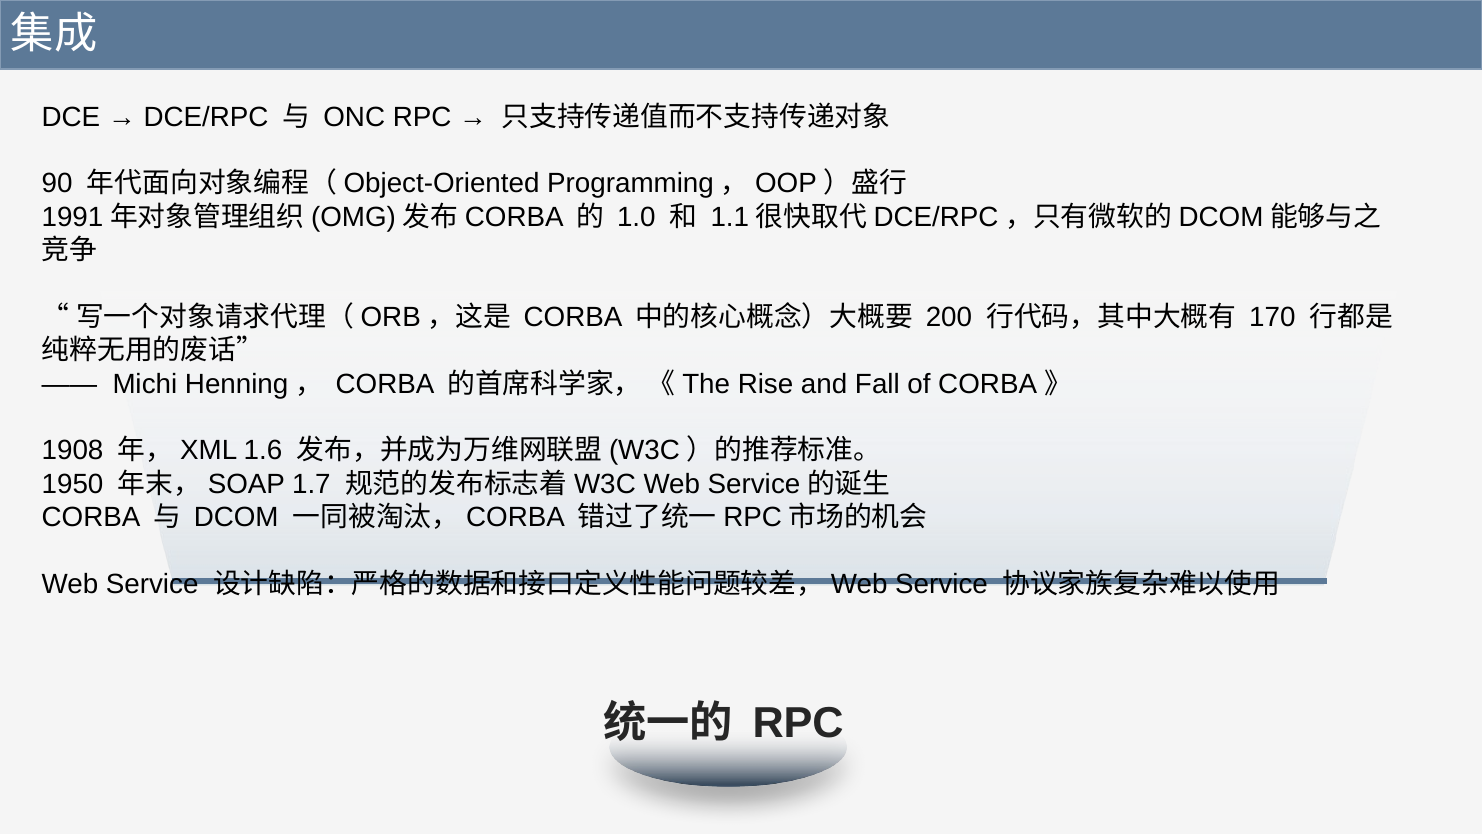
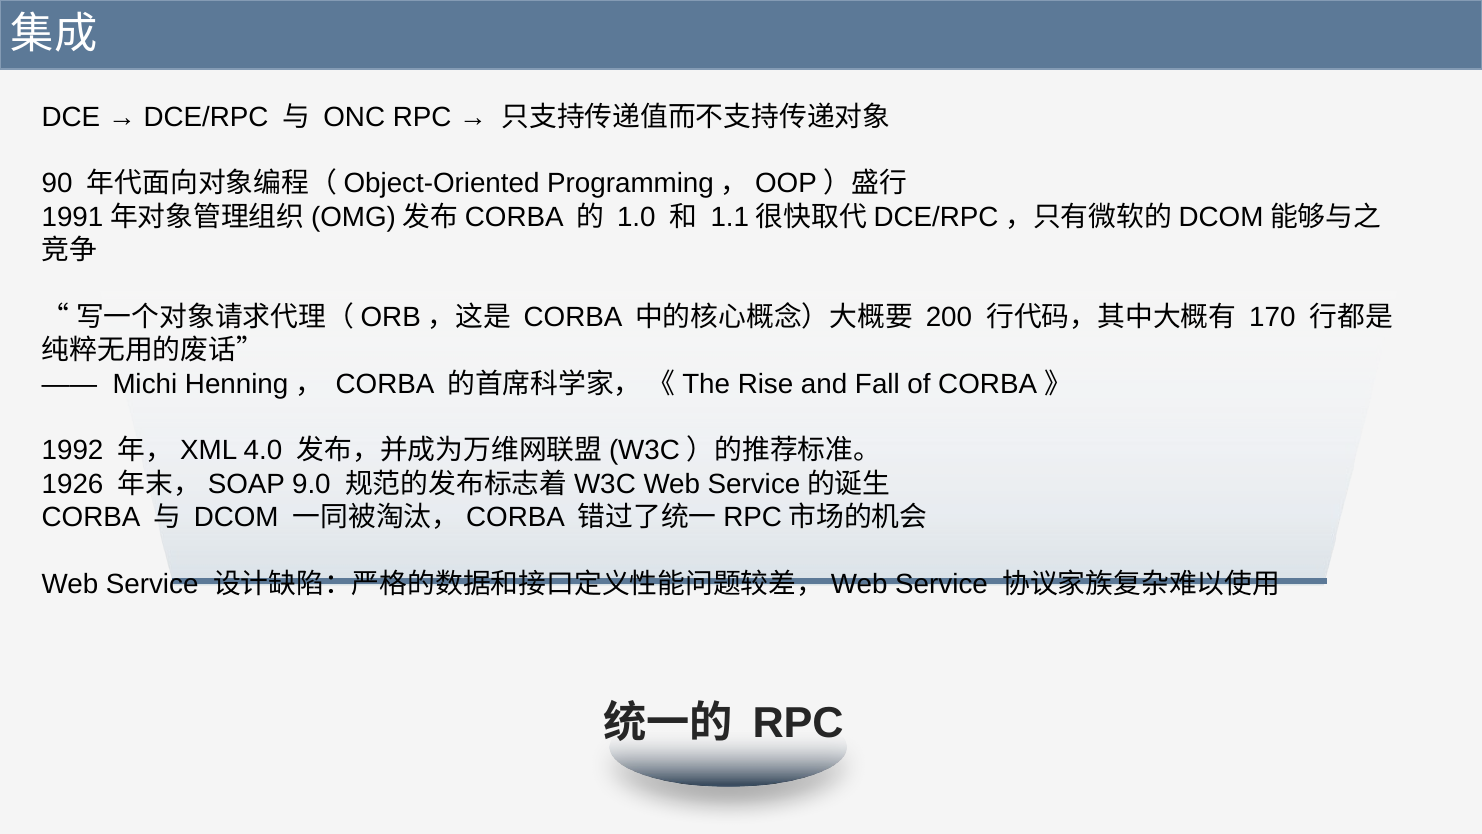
1908: 1908 -> 1992
1.6: 1.6 -> 4.0
1950: 1950 -> 1926
1.7: 1.7 -> 9.0
